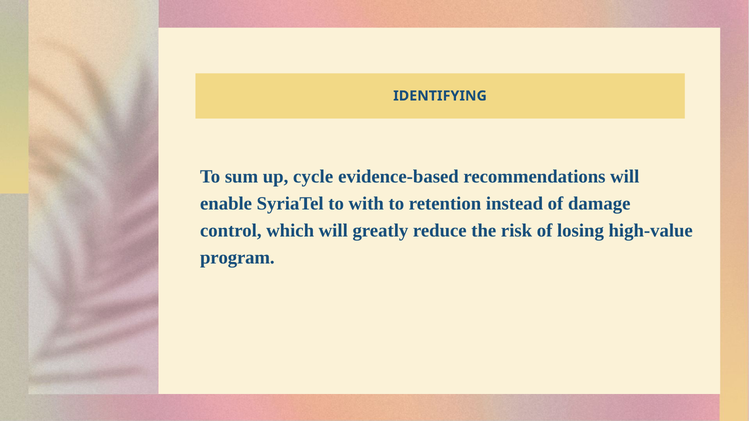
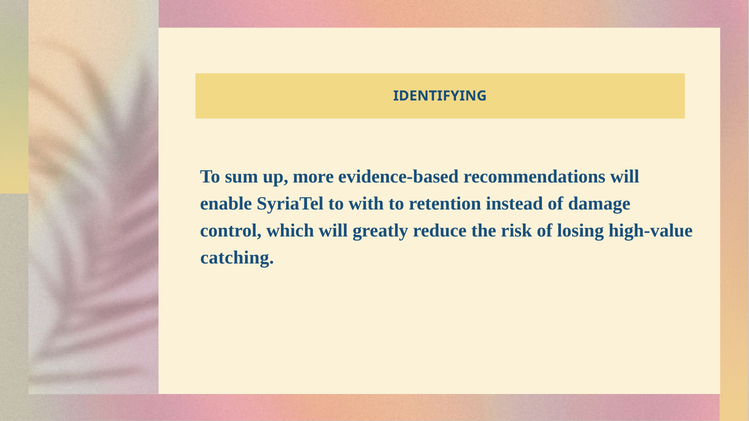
cycle: cycle -> more
program: program -> catching
